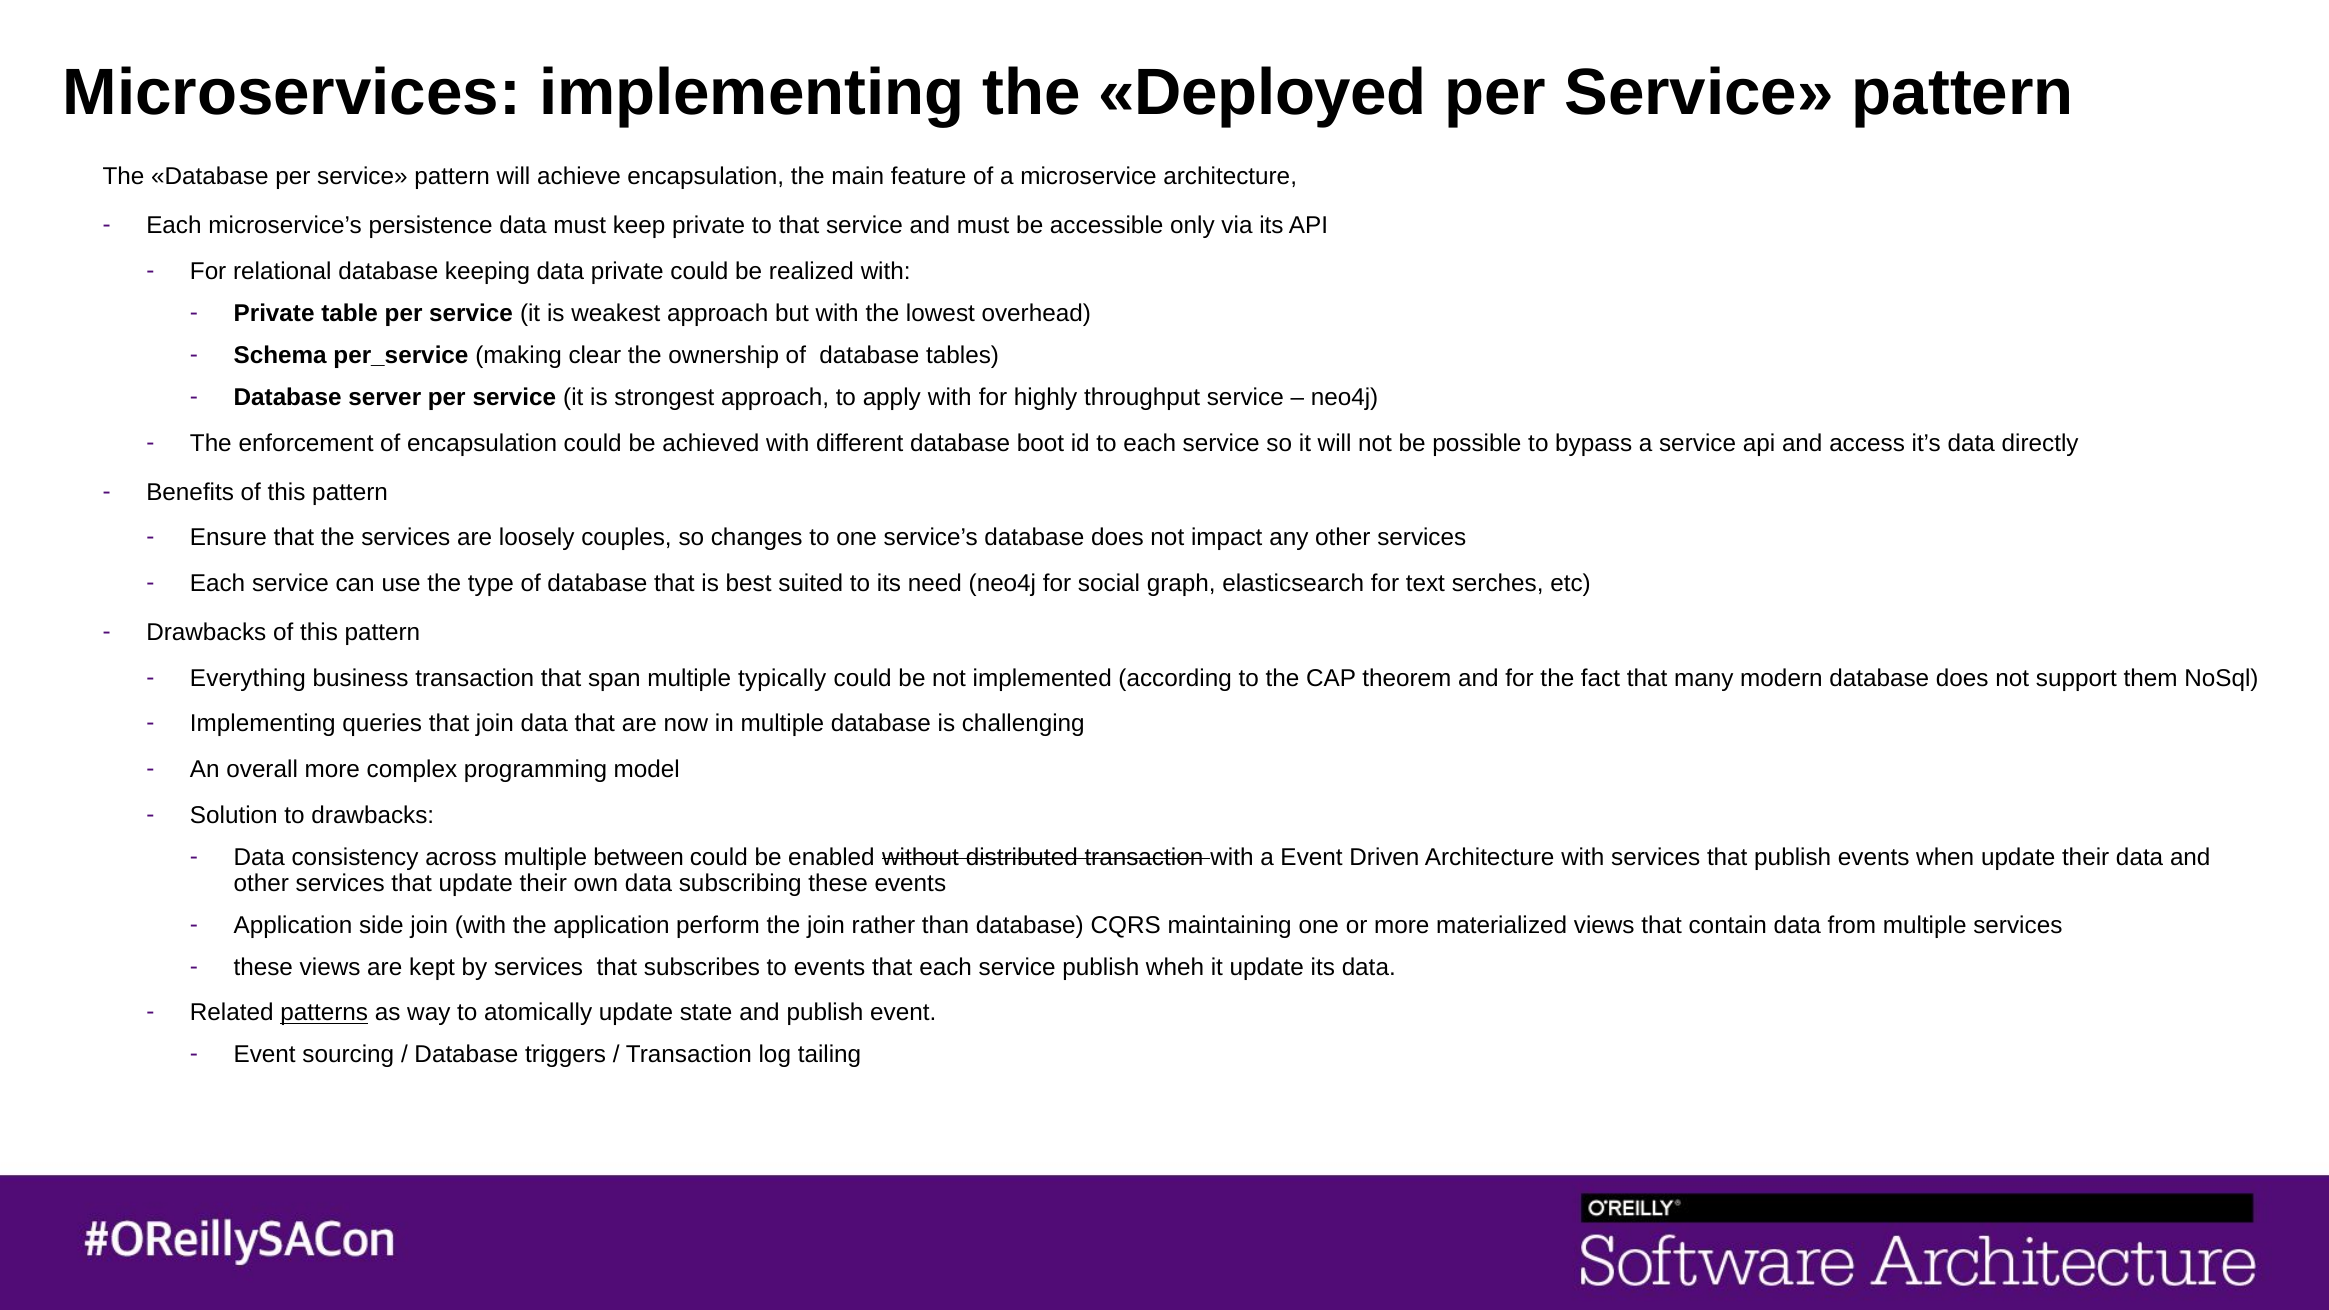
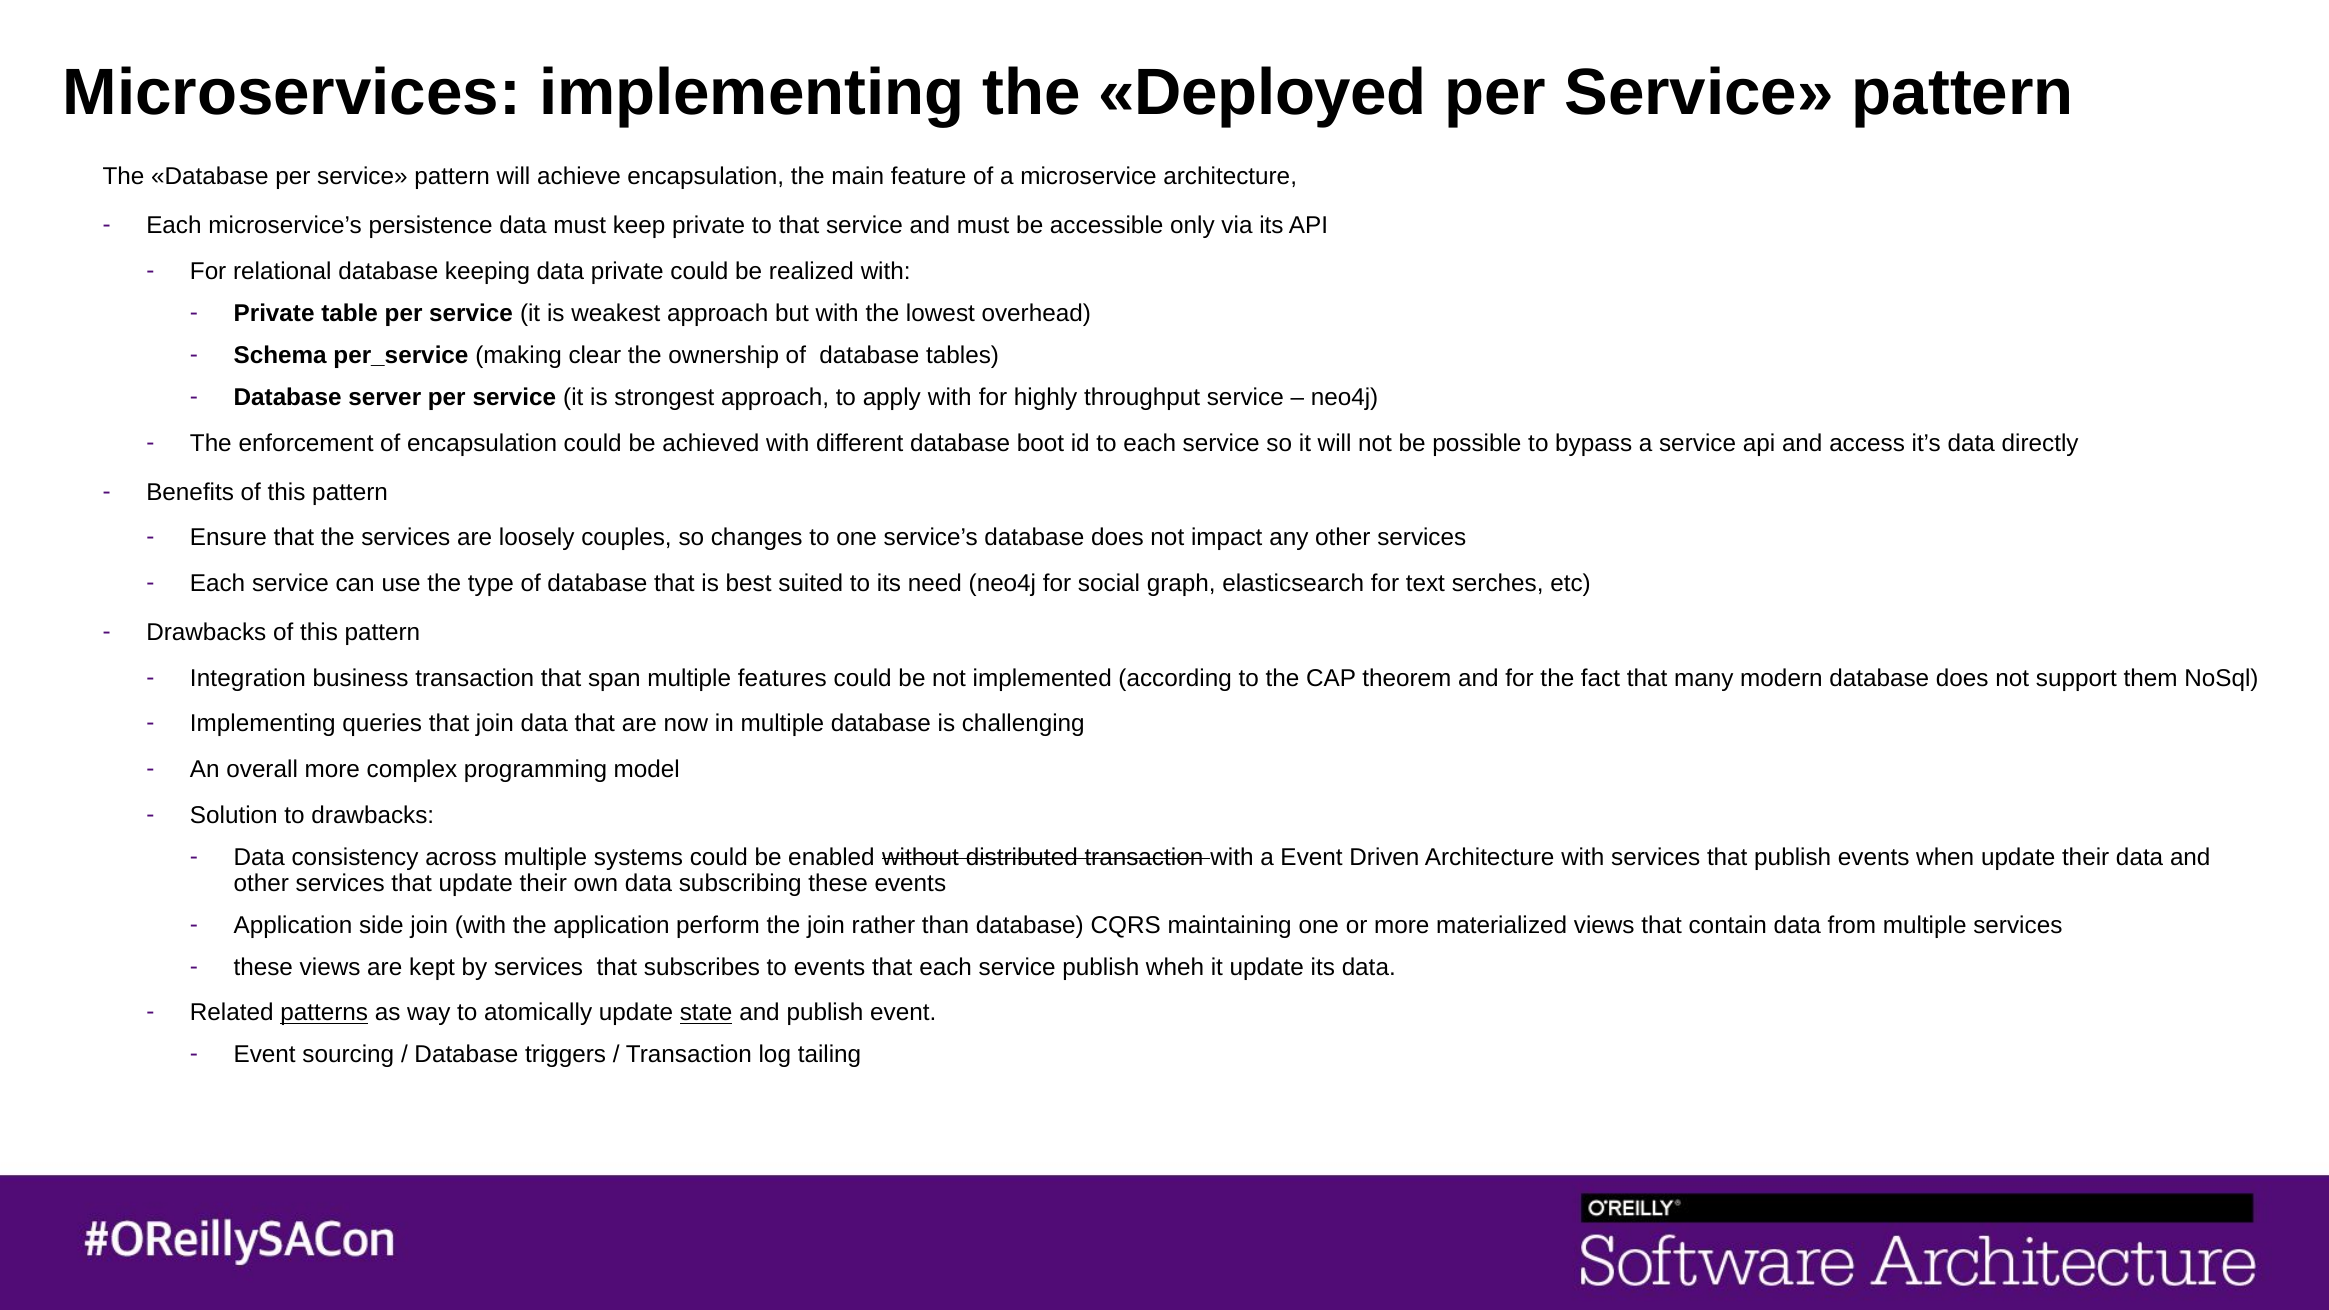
Everything: Everything -> Integration
typically: typically -> features
between: between -> systems
state underline: none -> present
